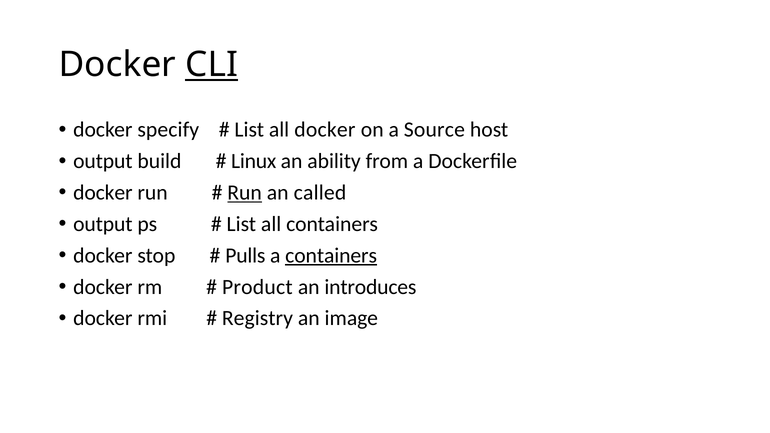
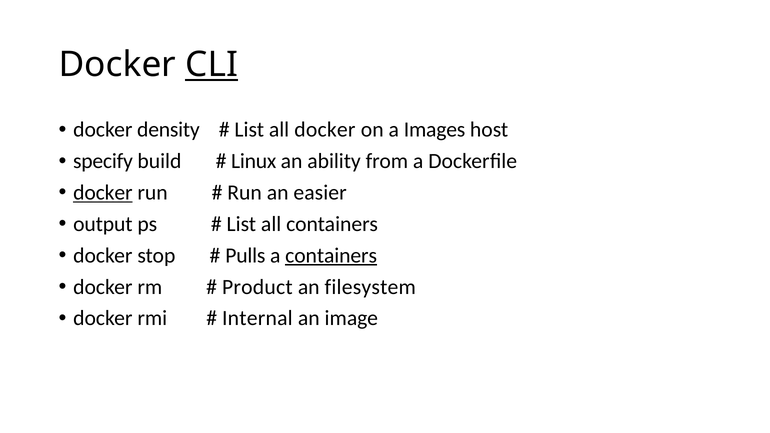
specify: specify -> density
Source: Source -> Images
output at (103, 161): output -> specify
docker at (103, 193) underline: none -> present
Run at (245, 193) underline: present -> none
called: called -> easier
introduces: introduces -> filesystem
Registry: Registry -> Internal
